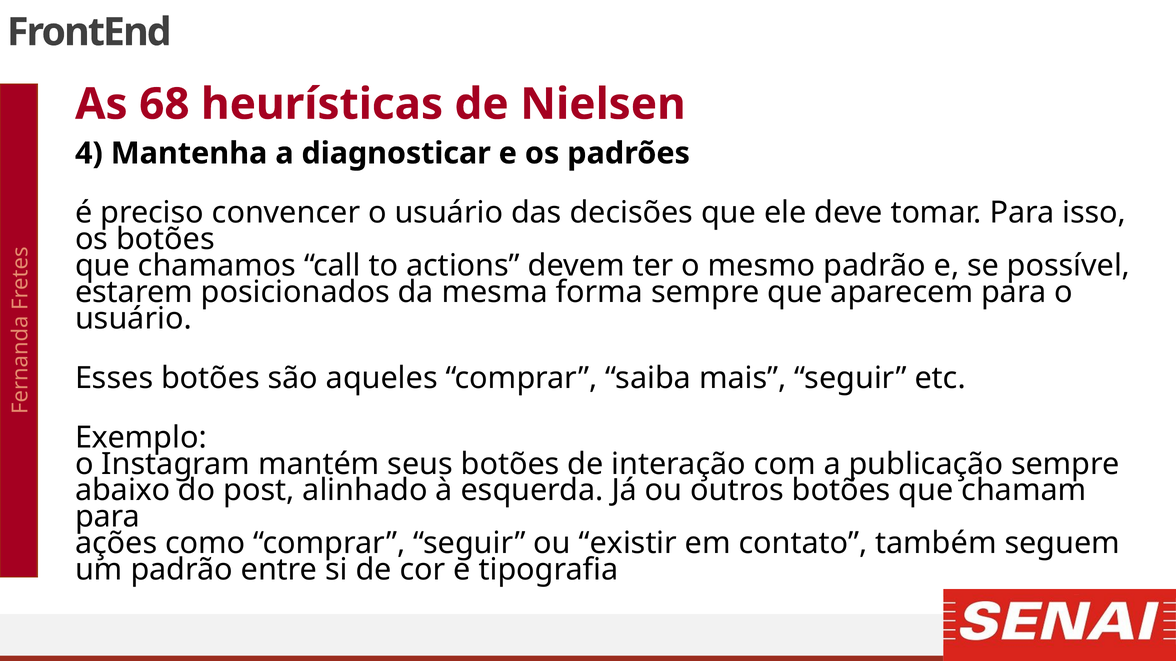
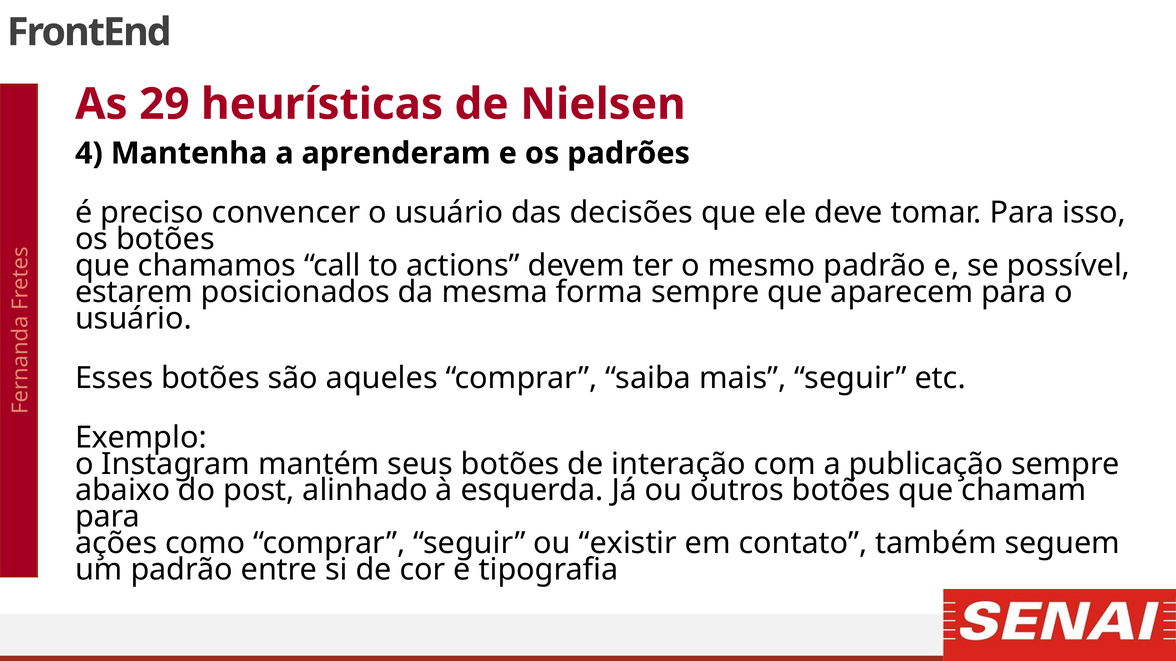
68: 68 -> 29
diagnosticar: diagnosticar -> aprenderam
